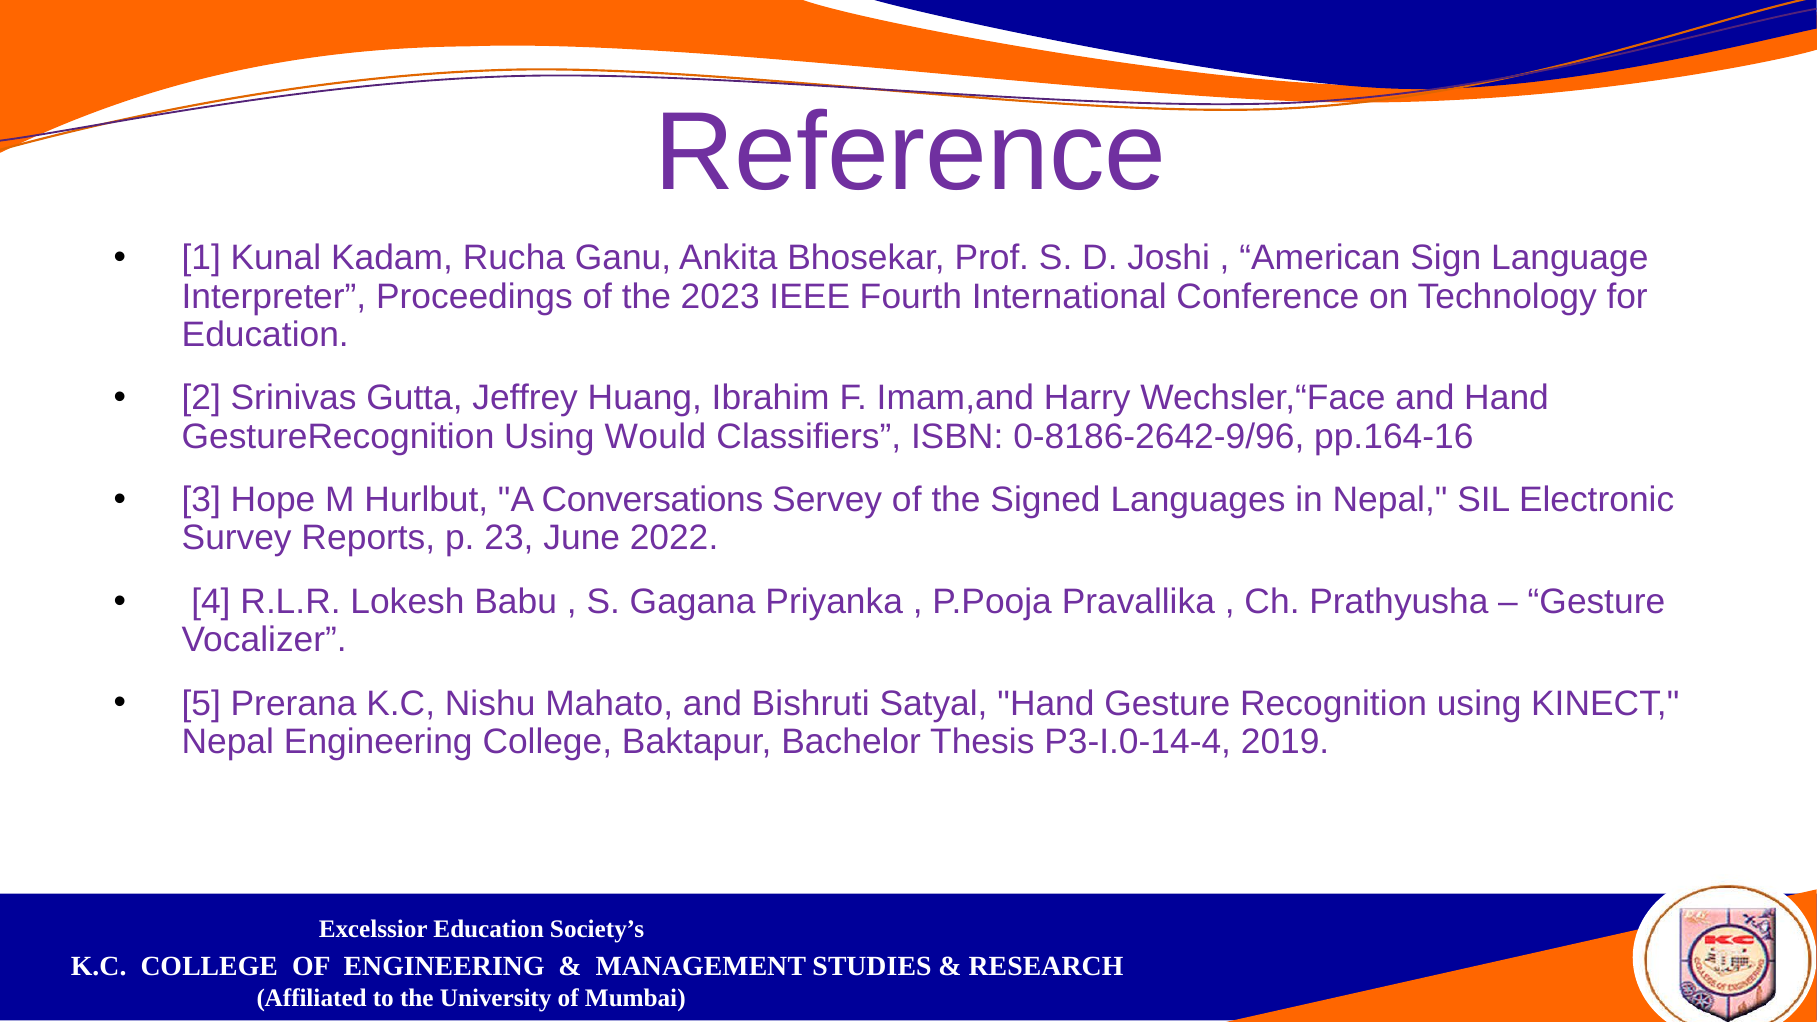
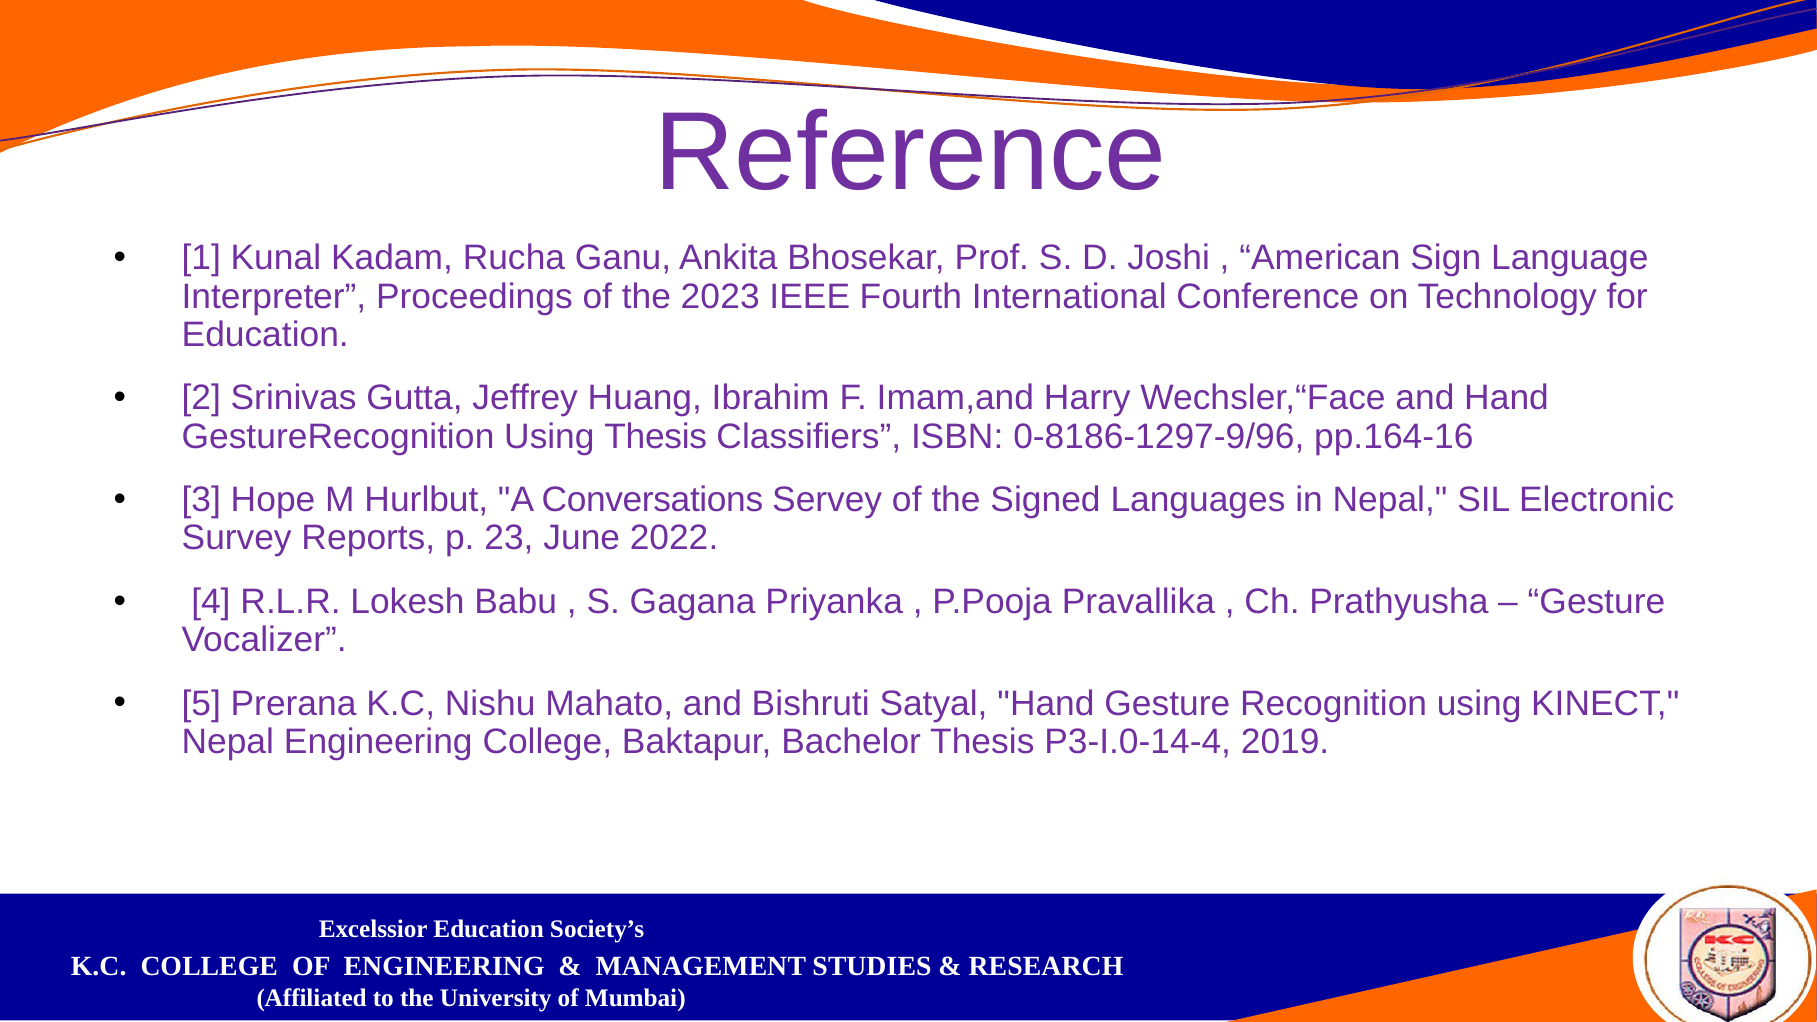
Using Would: Would -> Thesis
0-8186-2642-9/96: 0-8186-2642-9/96 -> 0-8186-1297-9/96
